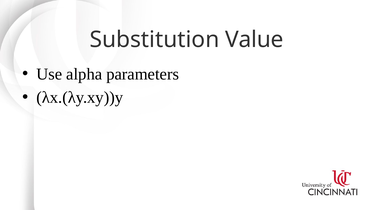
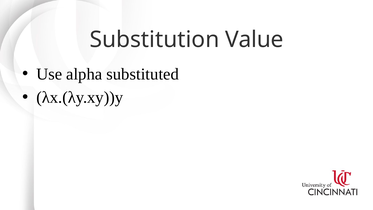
parameters: parameters -> substituted
